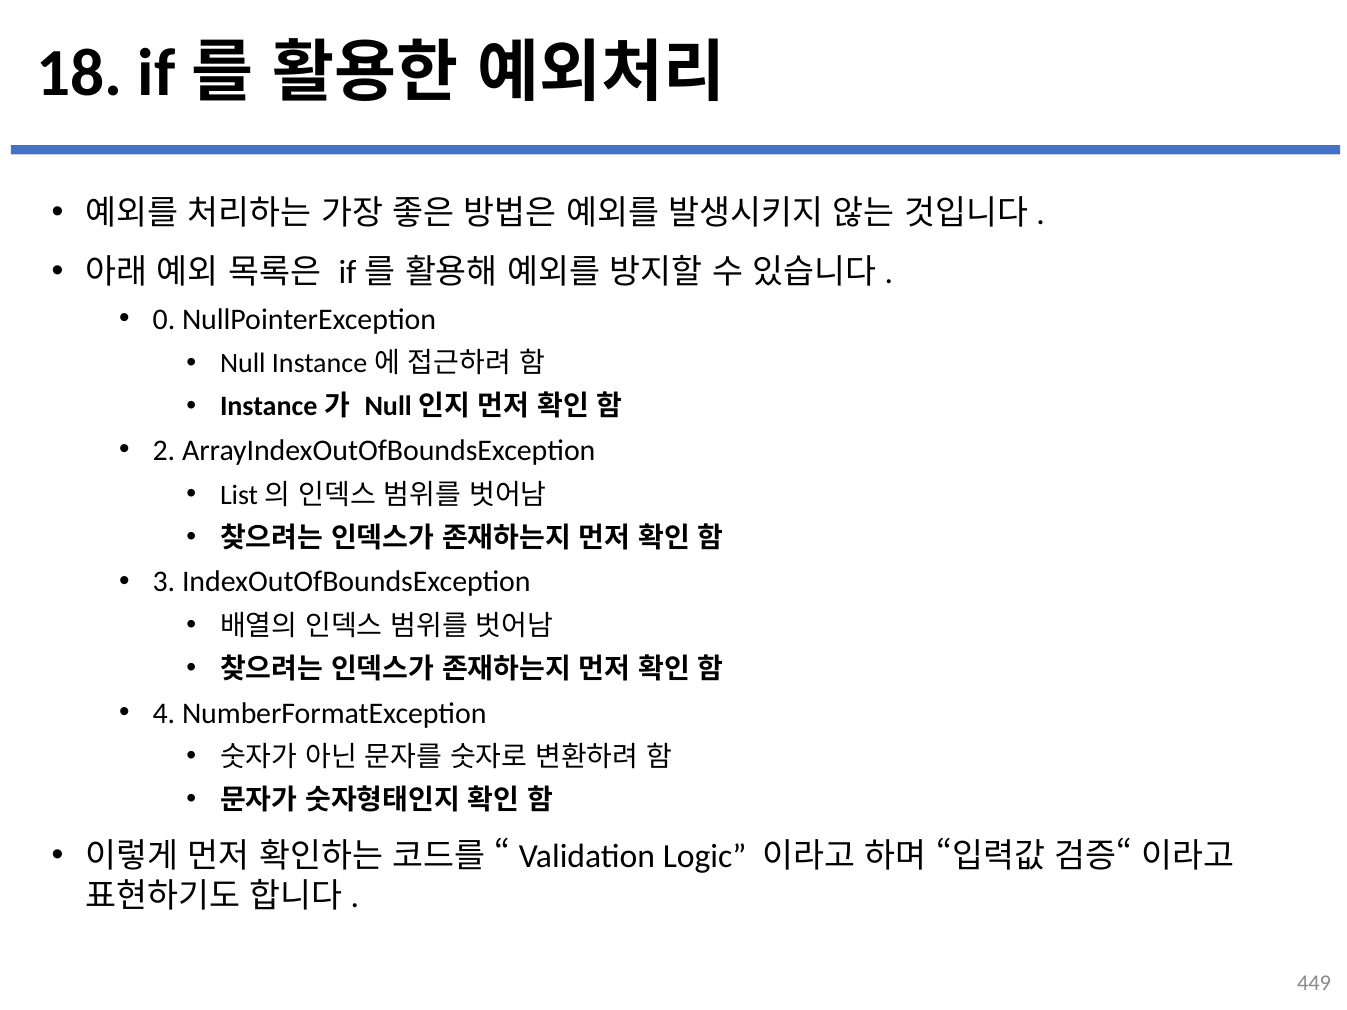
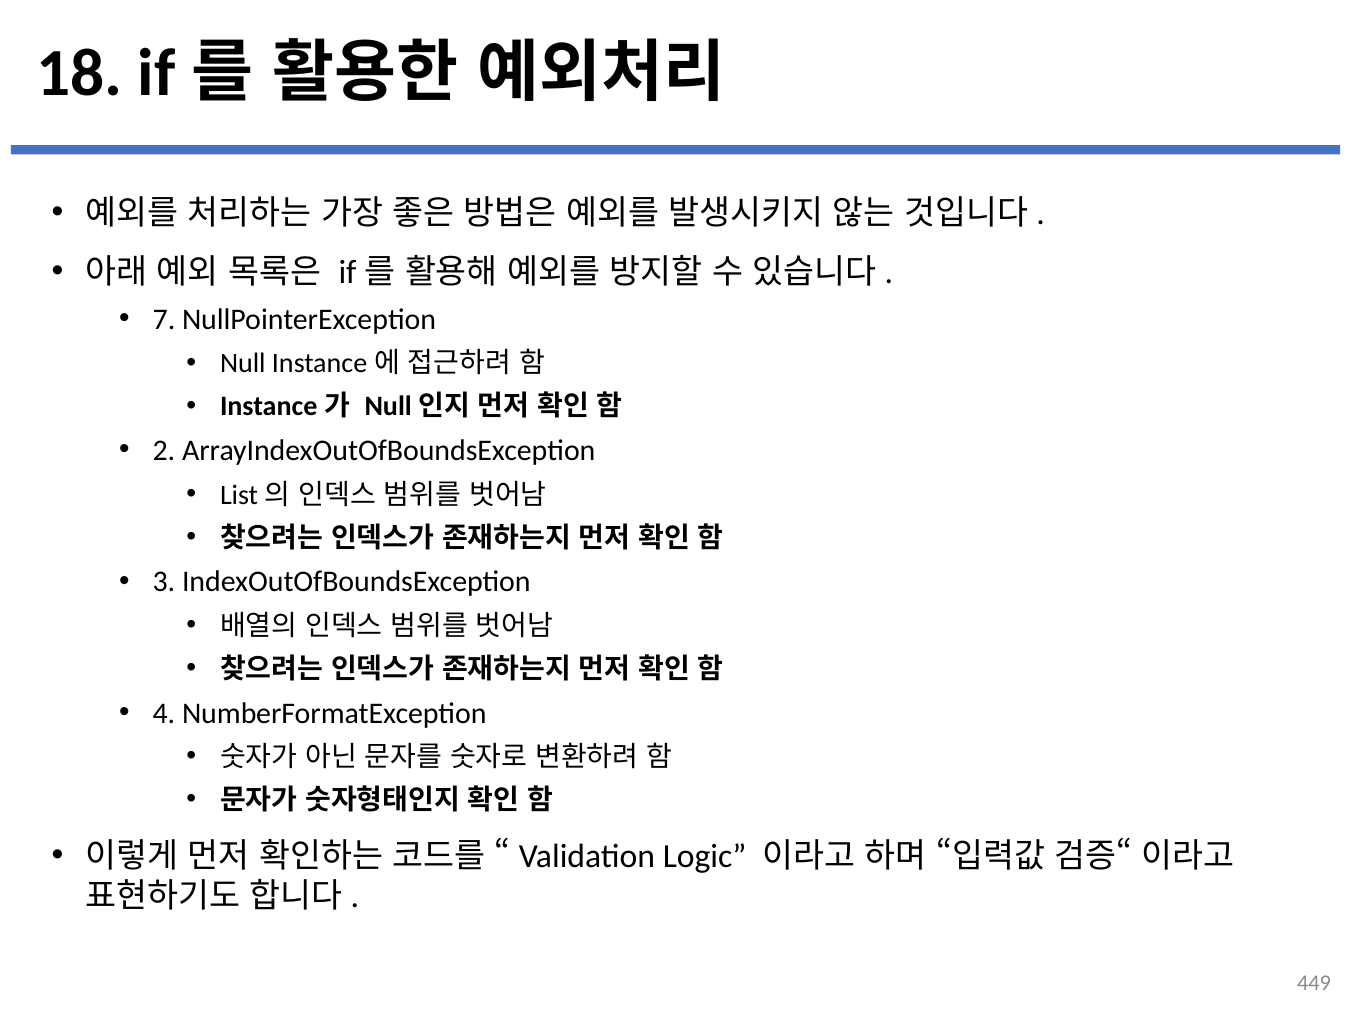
0: 0 -> 7
